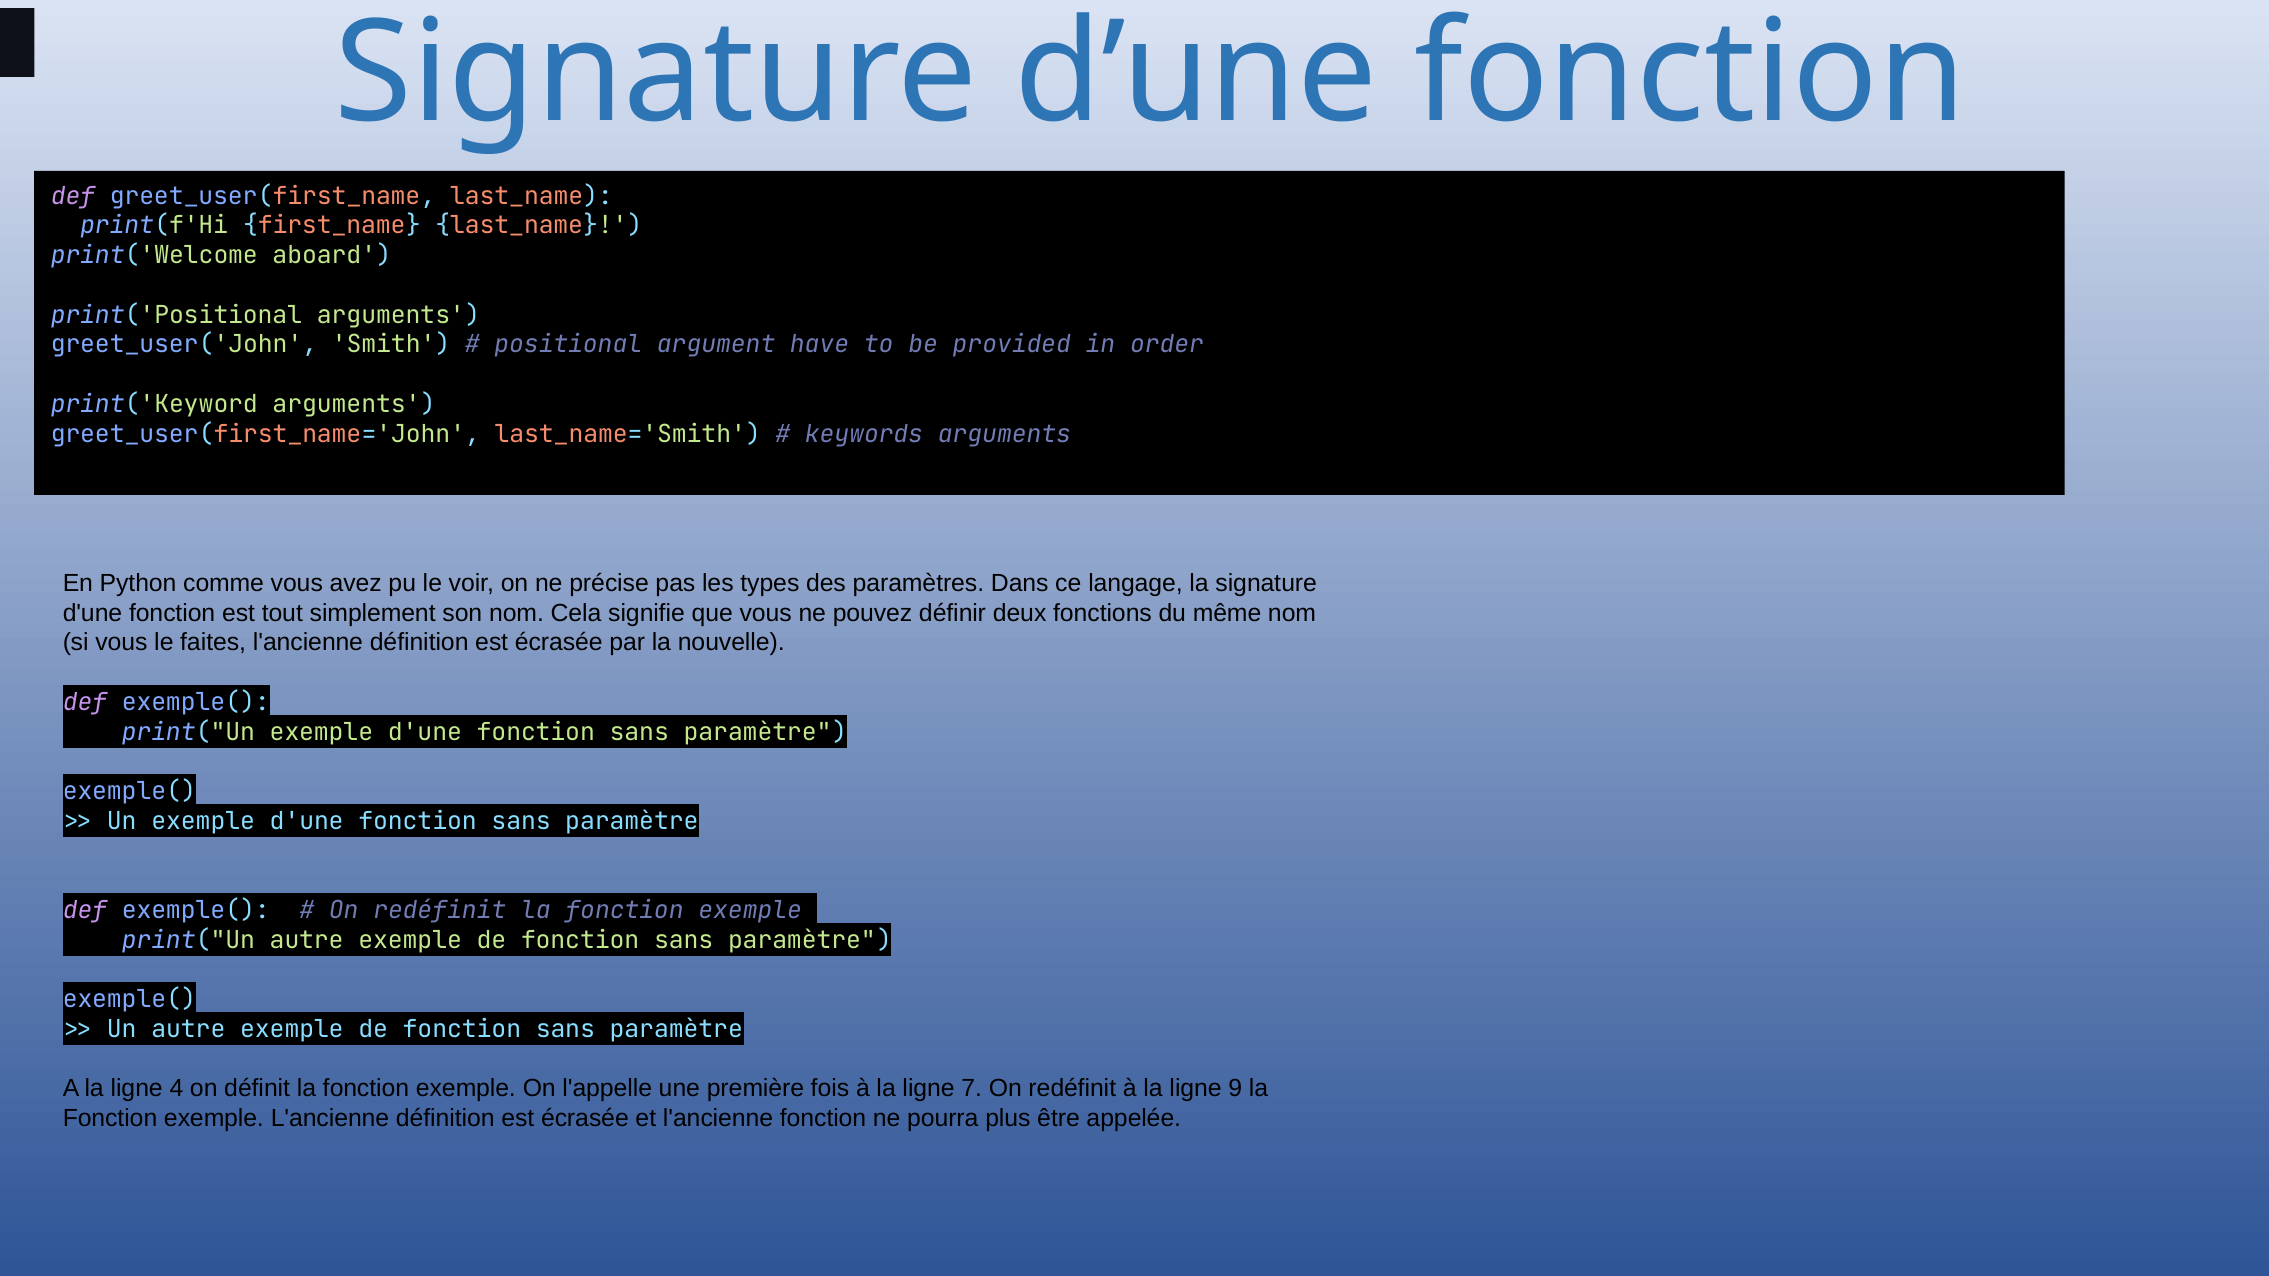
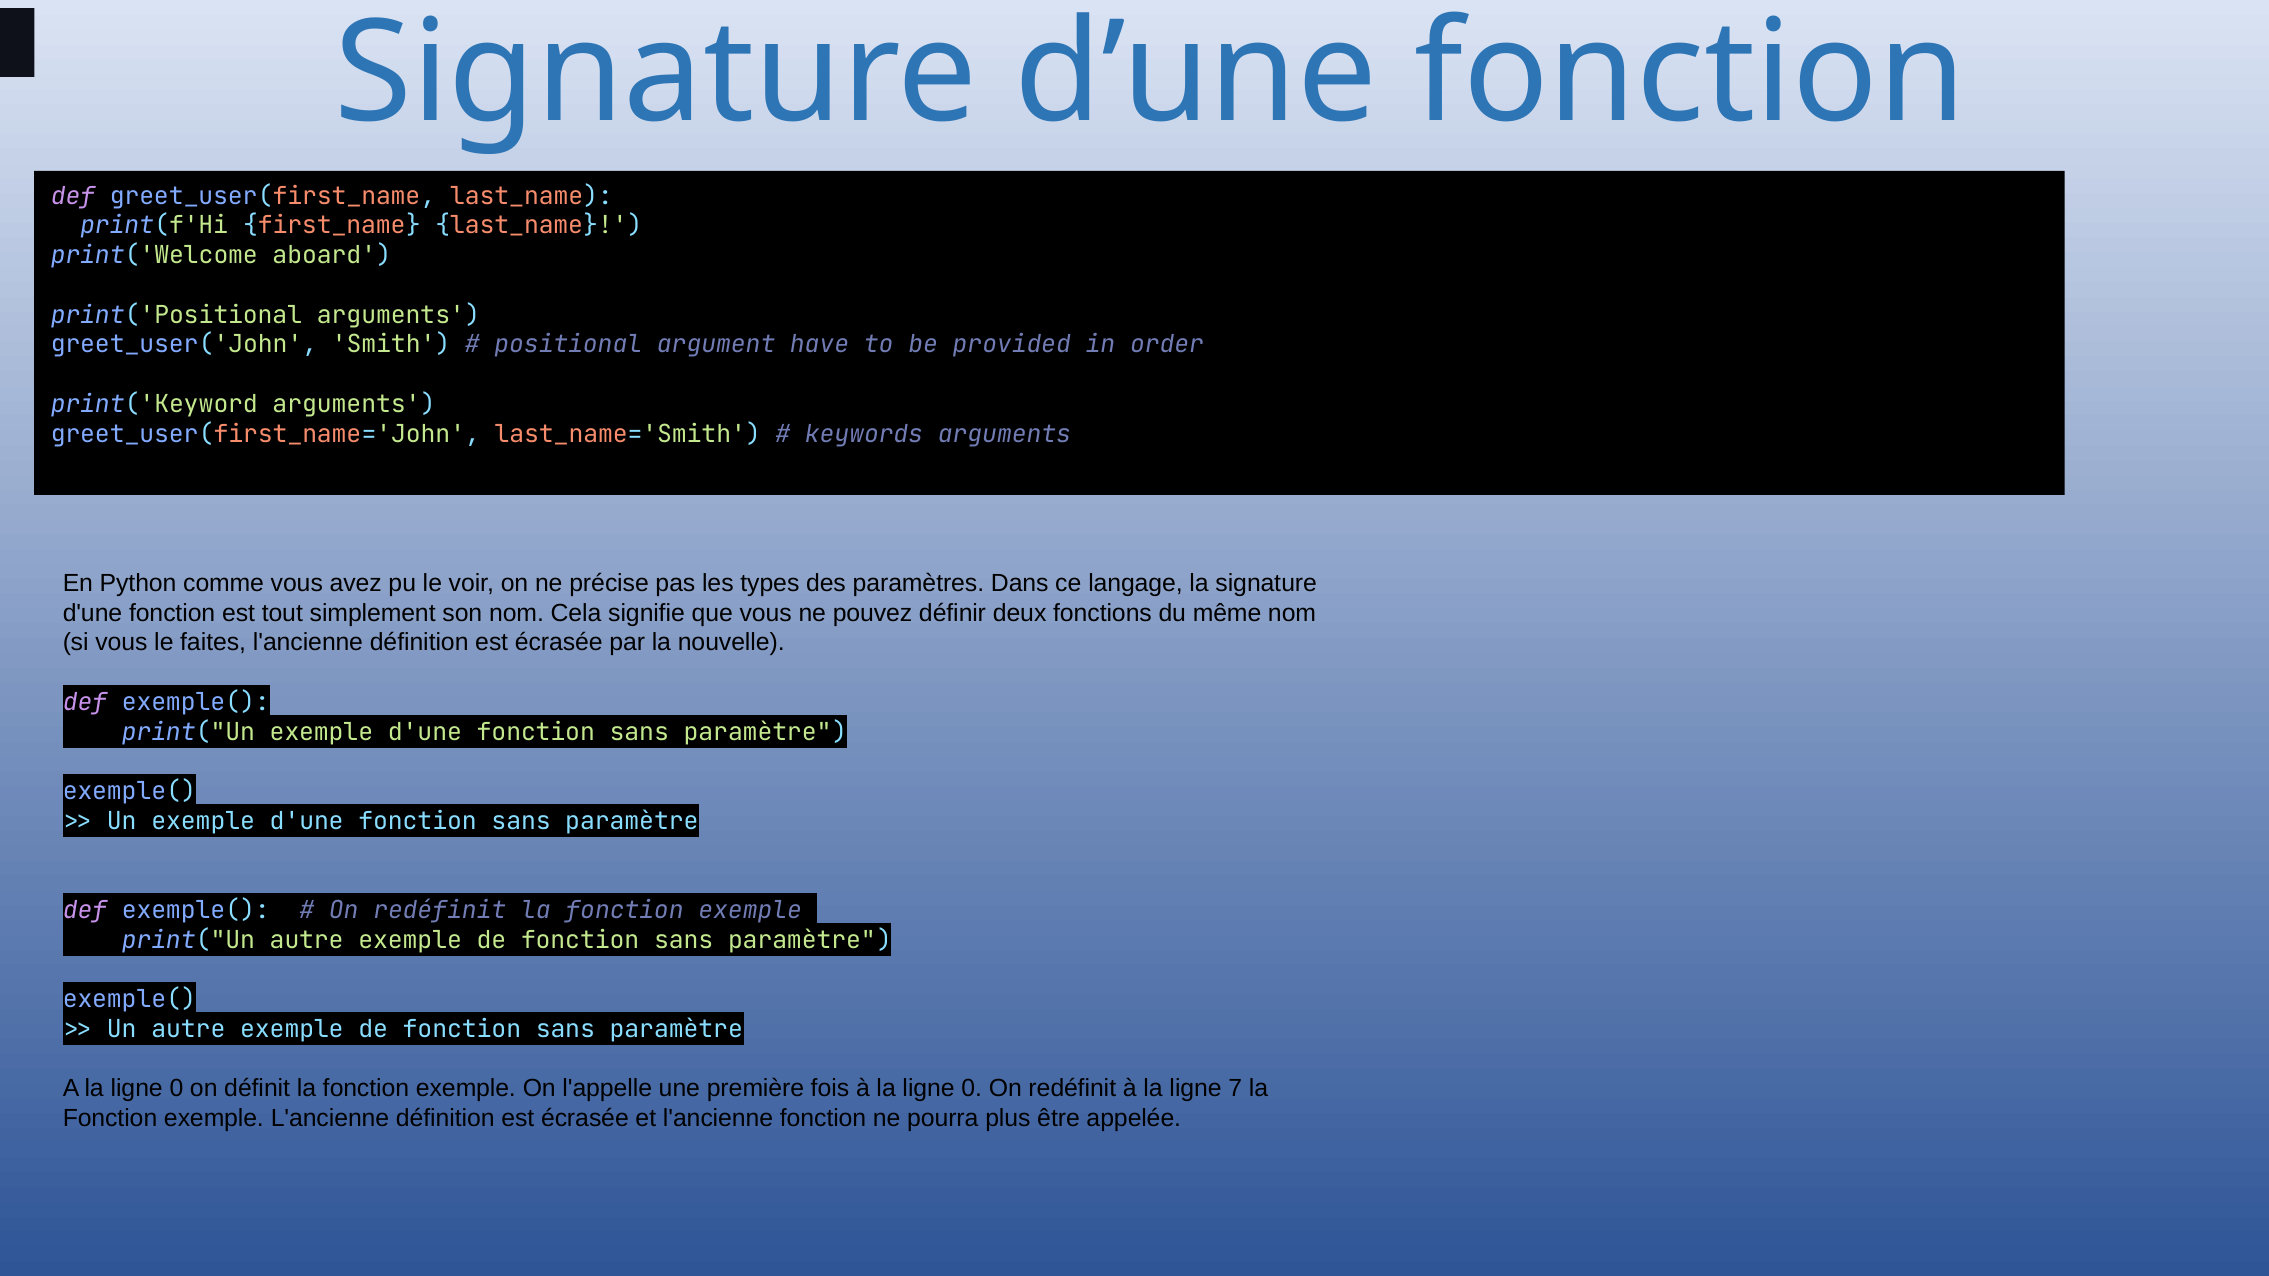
A la ligne 4: 4 -> 0
à la ligne 7: 7 -> 0
9: 9 -> 7
